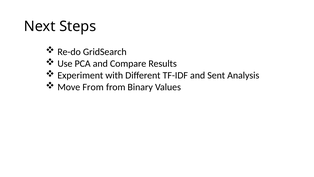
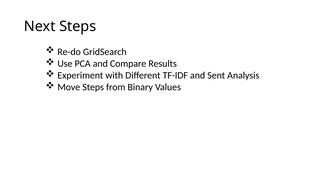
Move From: From -> Steps
